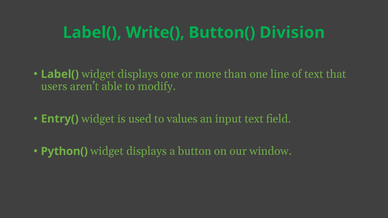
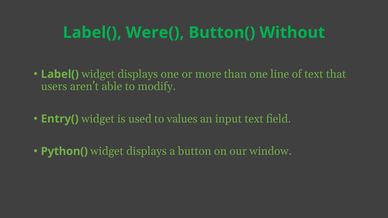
Write(: Write( -> Were(
Division: Division -> Without
